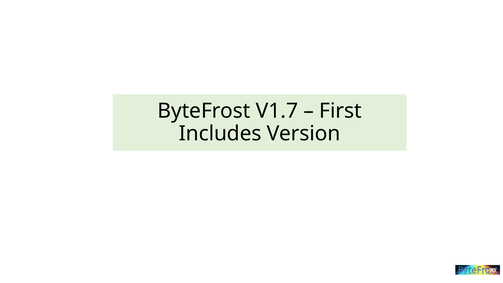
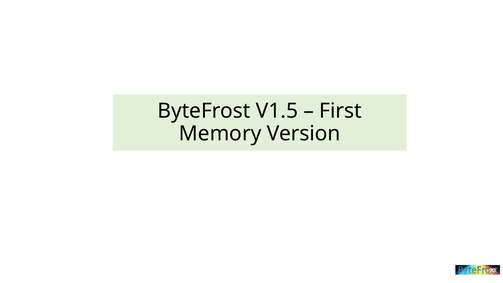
V1.7: V1.7 -> V1.5
Includes: Includes -> Memory
